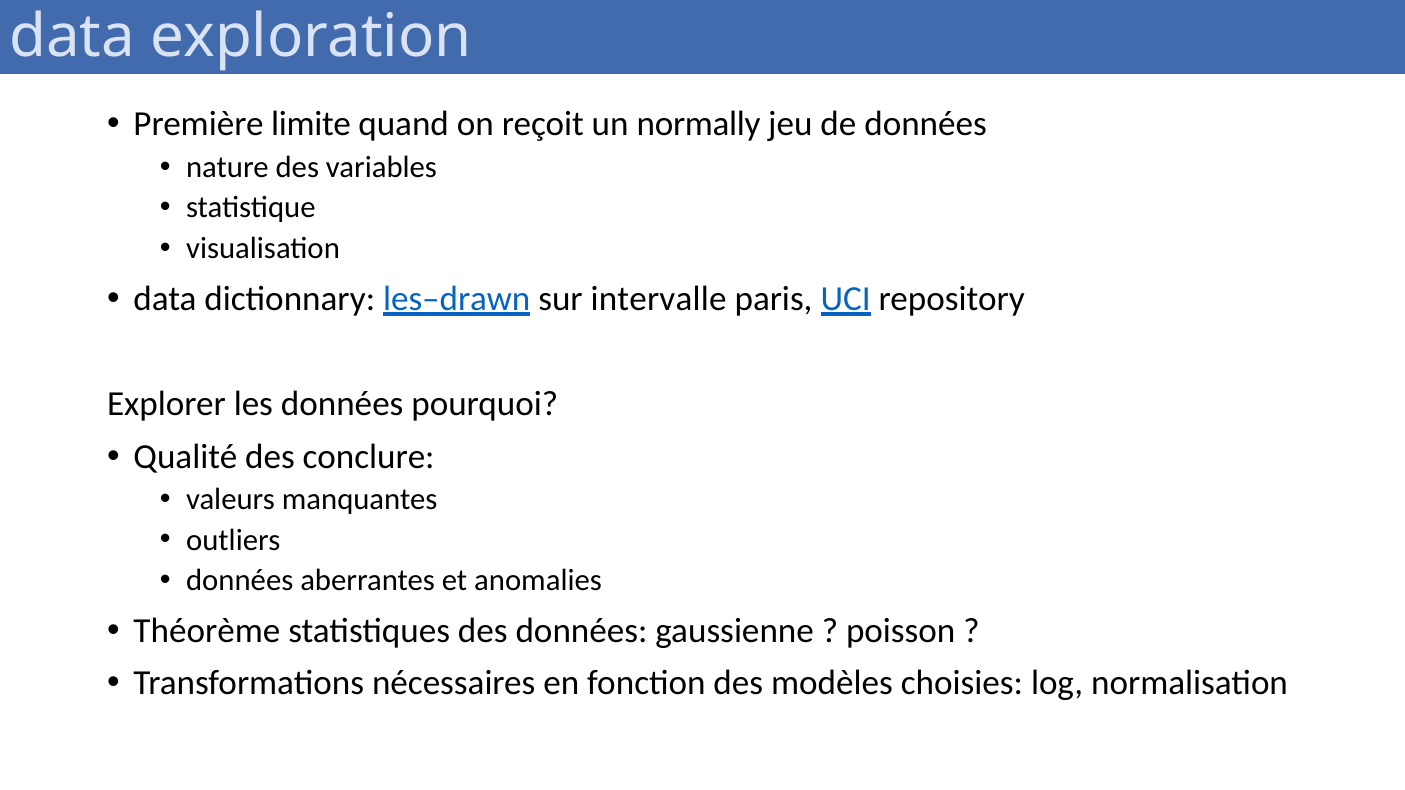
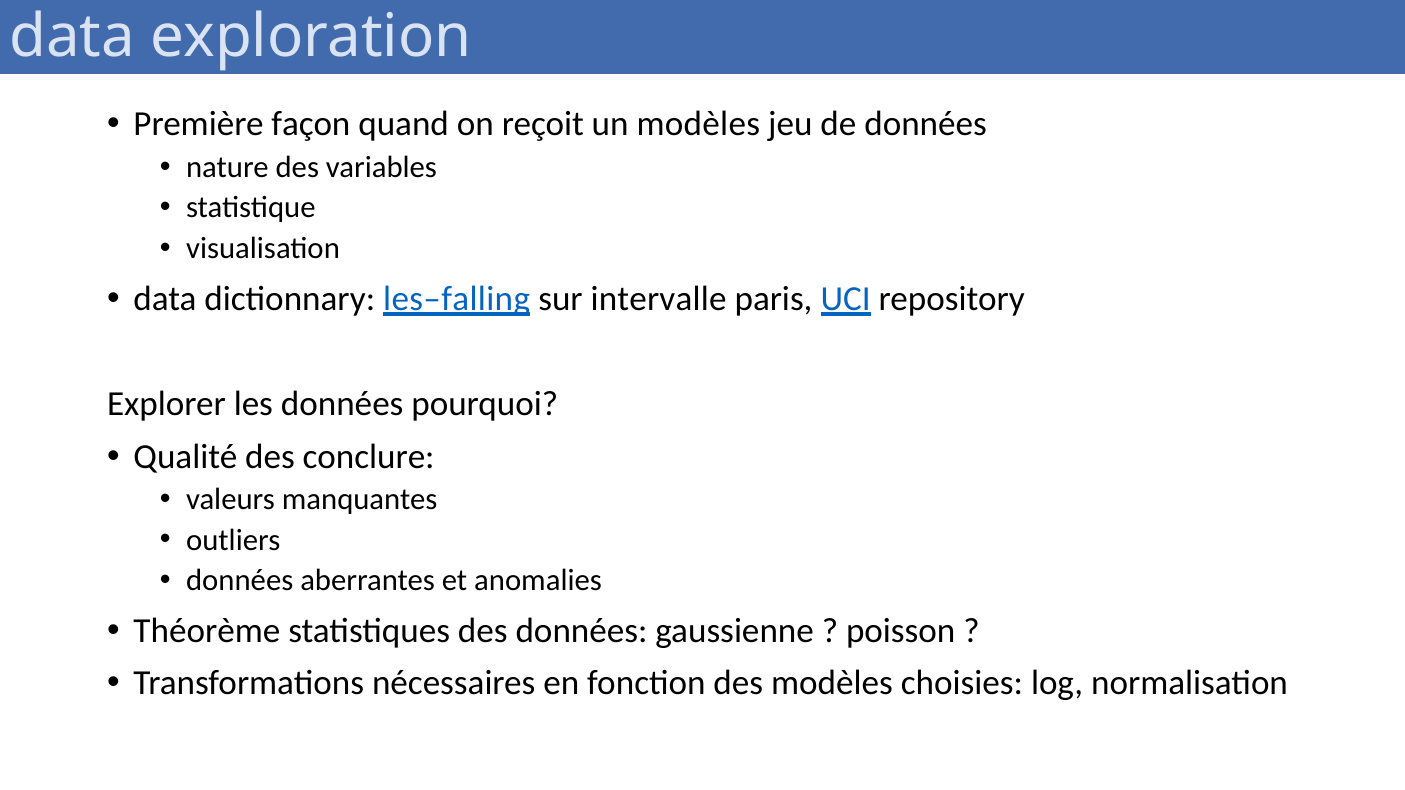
limite: limite -> façon
un normally: normally -> modèles
les–drawn: les–drawn -> les–falling
